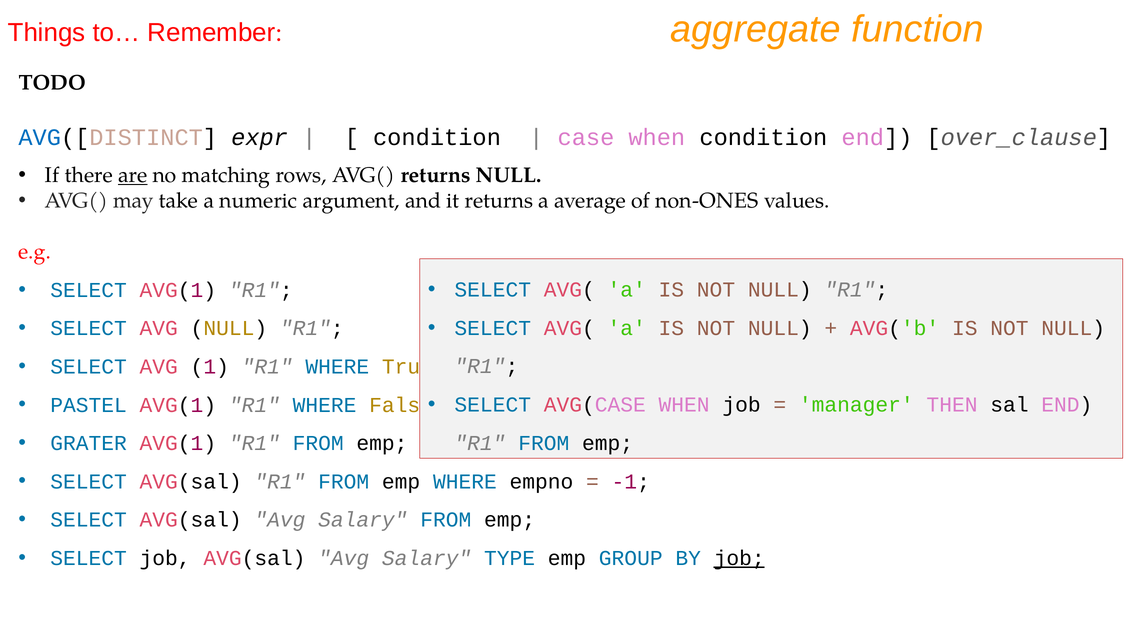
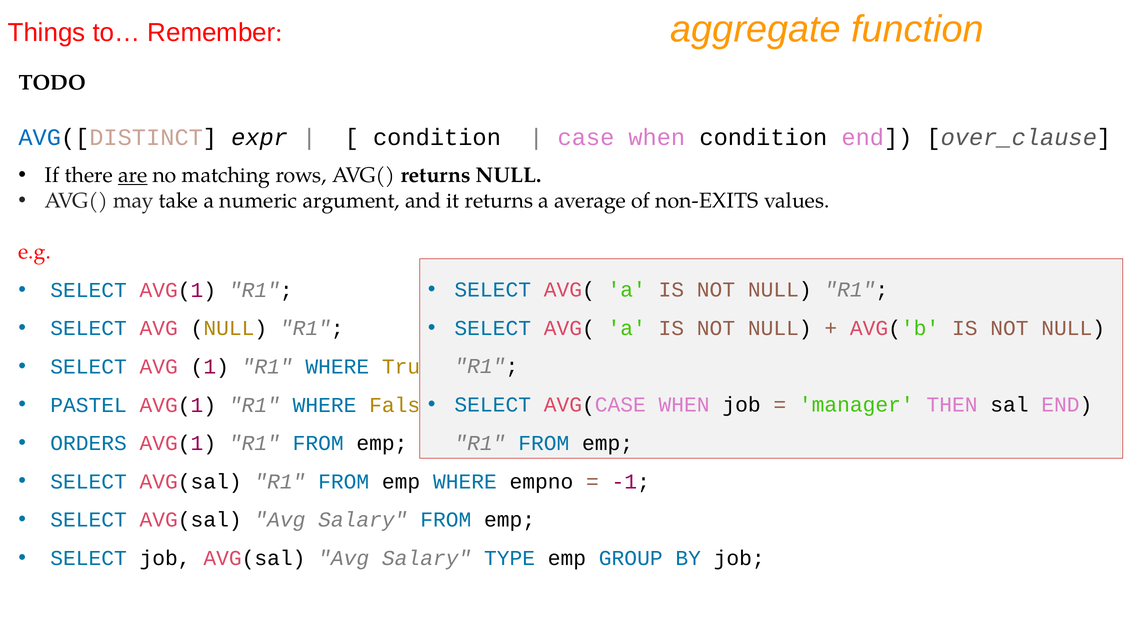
non-ONES: non-ONES -> non-EXITS
GRATER: GRATER -> ORDERS
job at (739, 558) underline: present -> none
